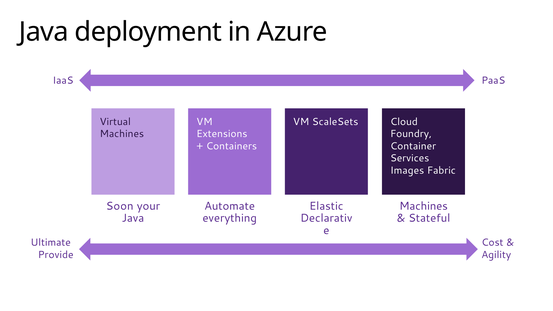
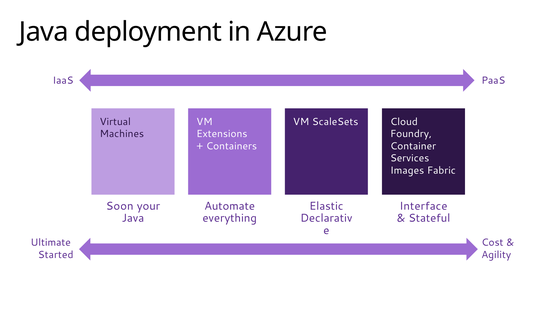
Machines at (423, 206): Machines -> Interface
Provide: Provide -> Started
